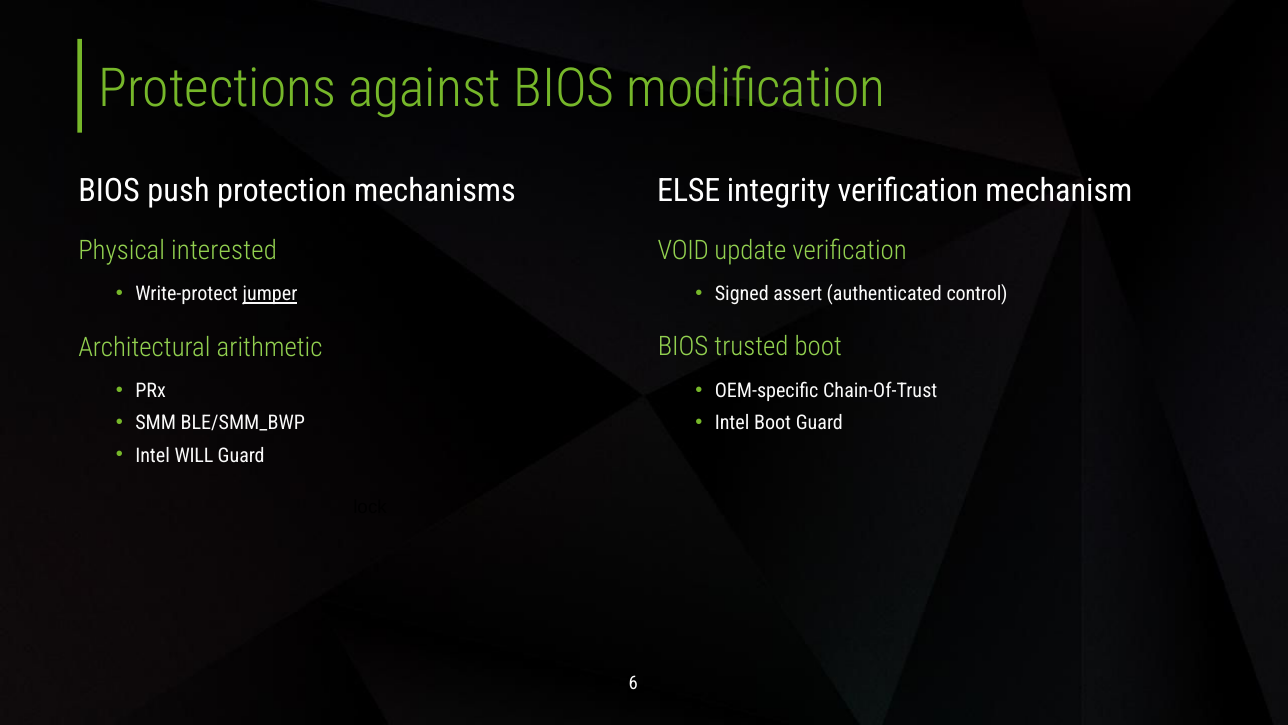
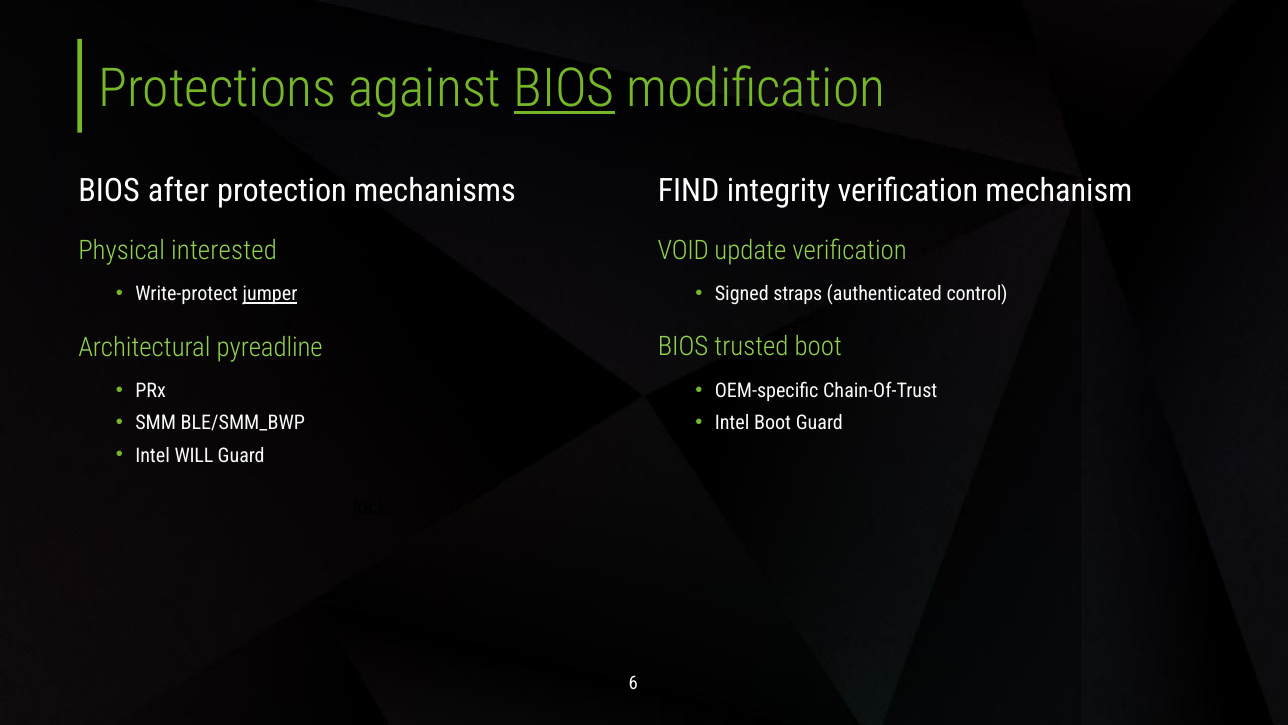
BIOS at (564, 89) underline: none -> present
ELSE: ELSE -> FIND
push: push -> after
assert: assert -> straps
arithmetic: arithmetic -> pyreadline
